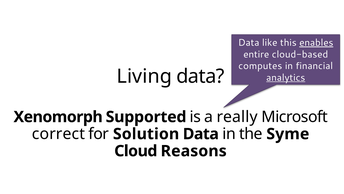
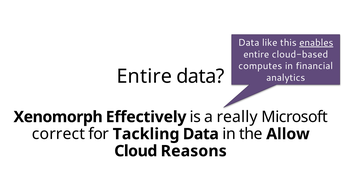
Living at (144, 76): Living -> Entire
analytics underline: present -> none
Supported: Supported -> Effectively
Solution: Solution -> Tackling
Syme: Syme -> Allow
